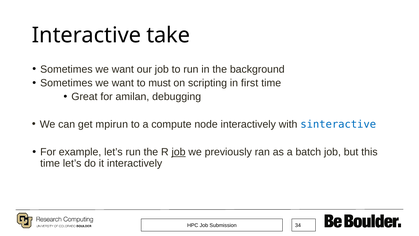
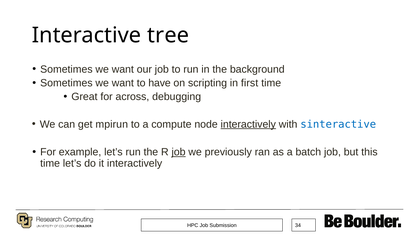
take: take -> tree
must: must -> have
amilan: amilan -> across
interactively at (248, 124) underline: none -> present
